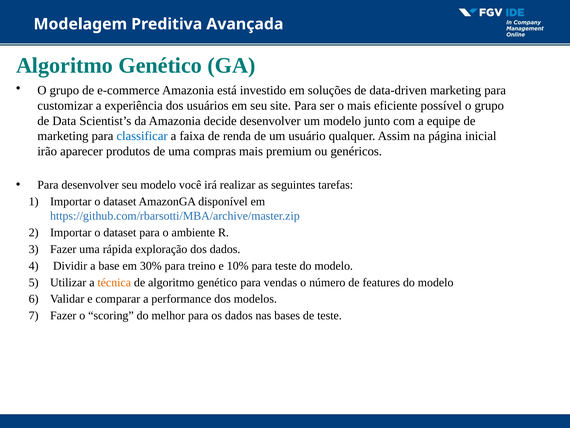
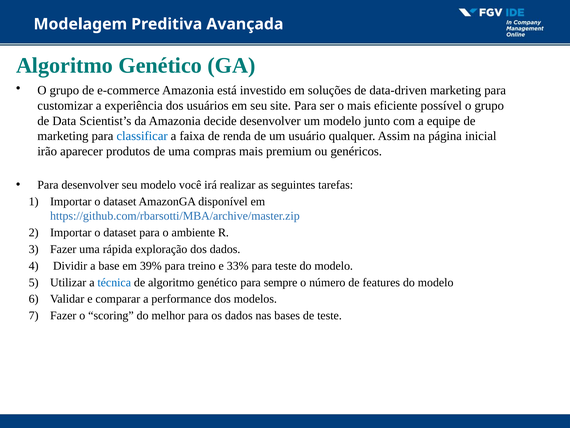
30%: 30% -> 39%
10%: 10% -> 33%
técnica colour: orange -> blue
vendas: vendas -> sempre
